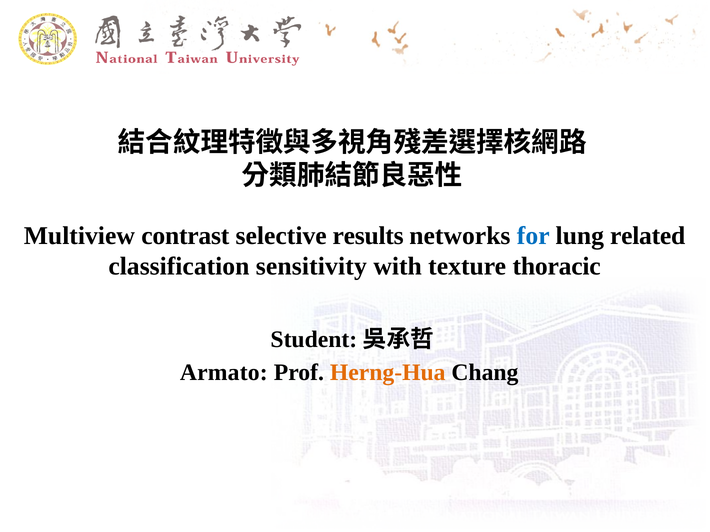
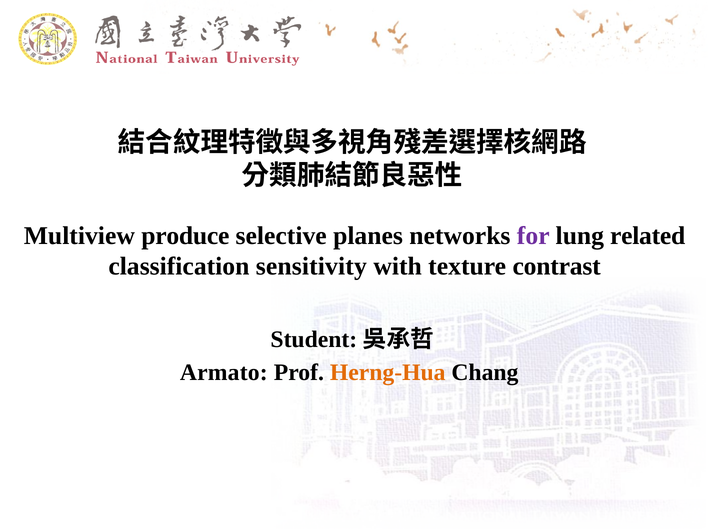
contrast: contrast -> produce
results: results -> planes
for colour: blue -> purple
thoracic: thoracic -> contrast
